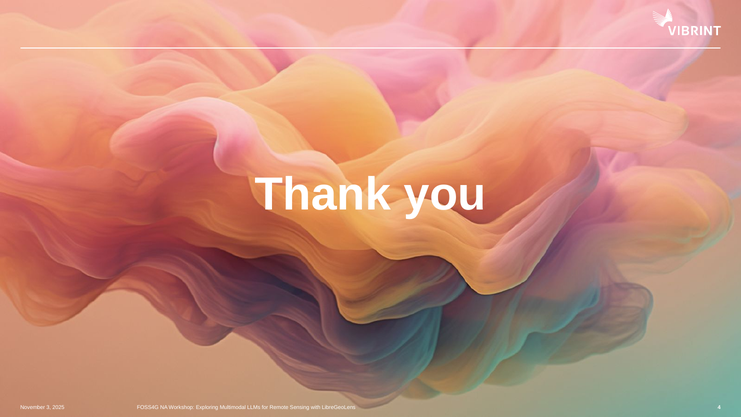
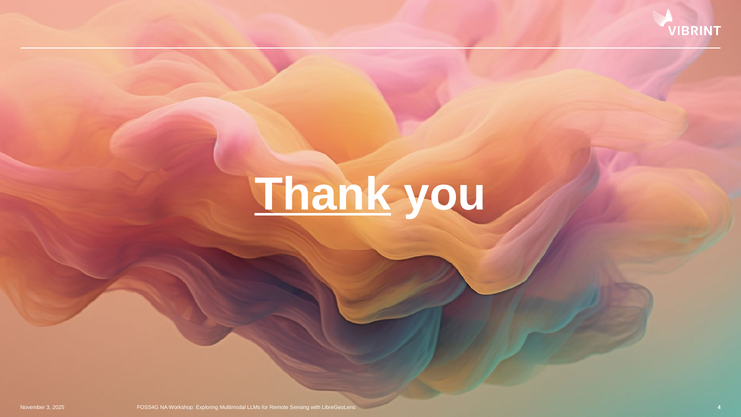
Thank underline: none -> present
